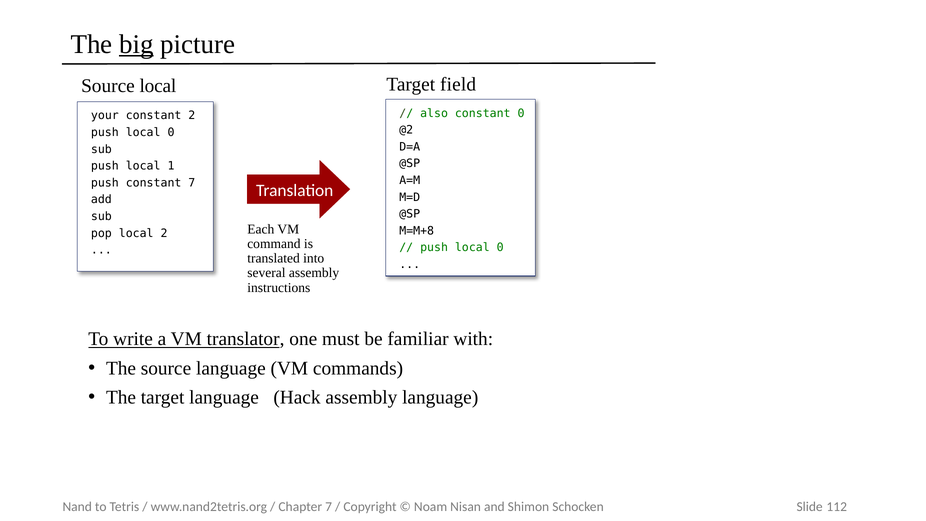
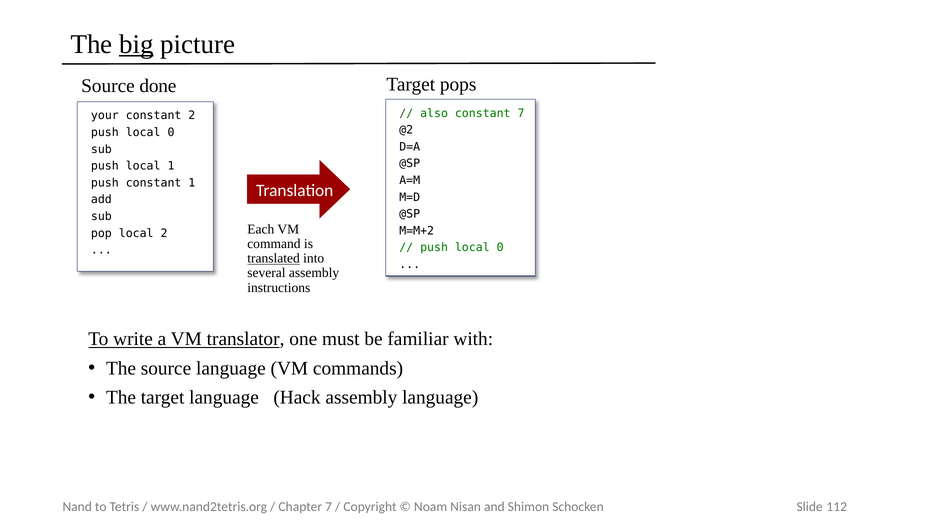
Source local: local -> done
field: field -> pops
constant 0: 0 -> 7
constant 7: 7 -> 1
M=M+8: M=M+8 -> M=M+2
translated underline: none -> present
